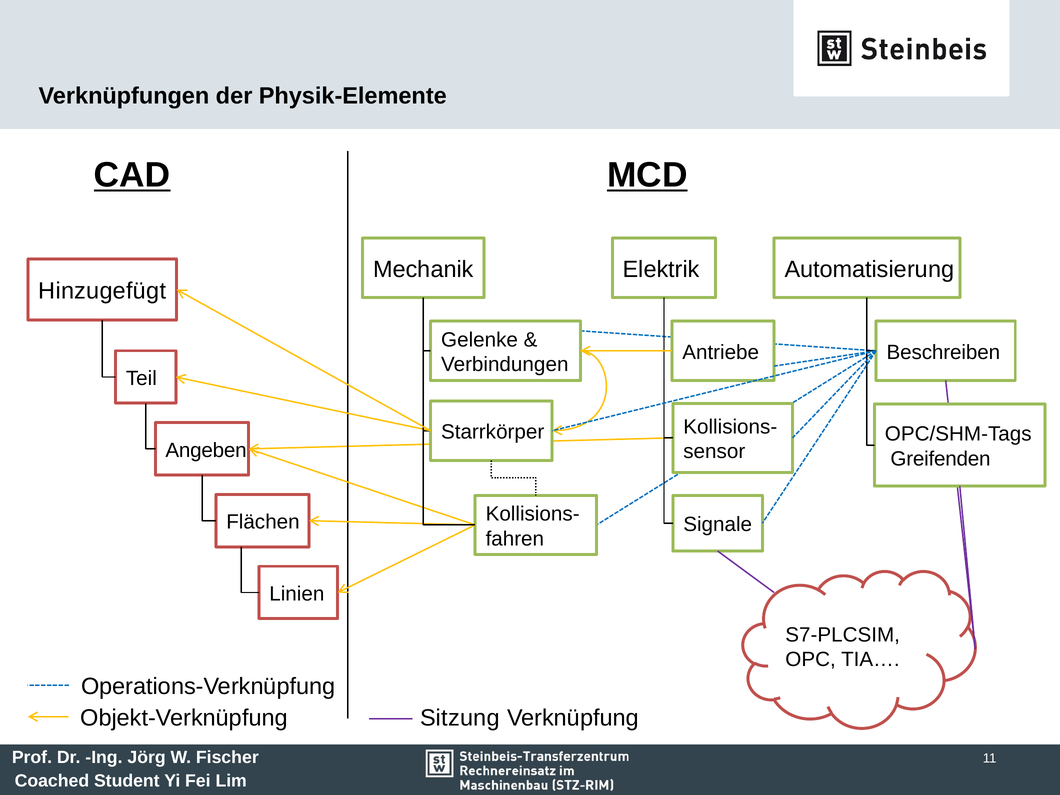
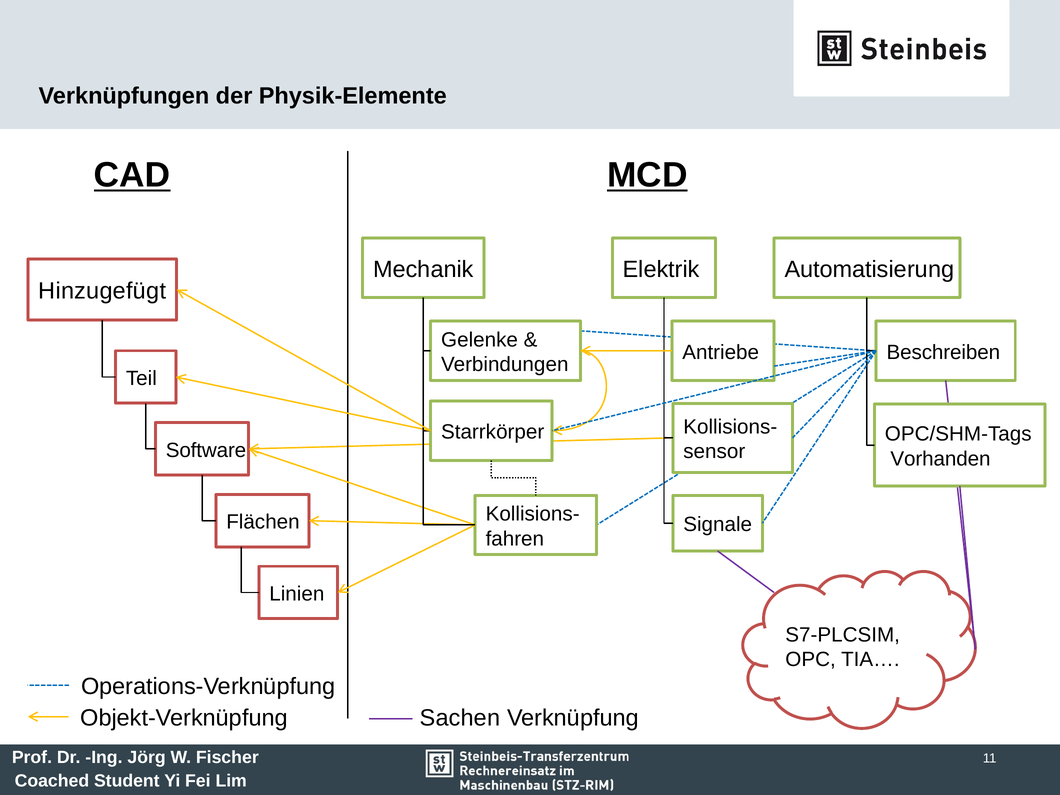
Angeben: Angeben -> Software
Greifenden: Greifenden -> Vorhanden
Sitzung: Sitzung -> Sachen
